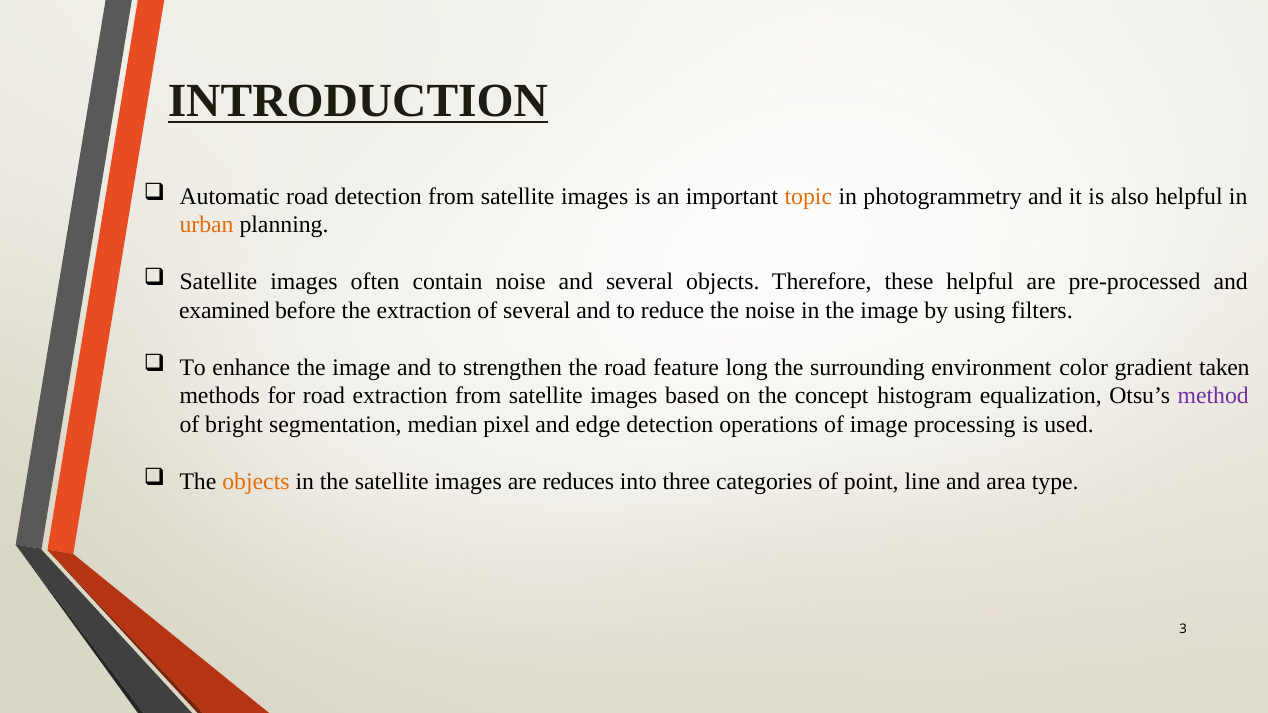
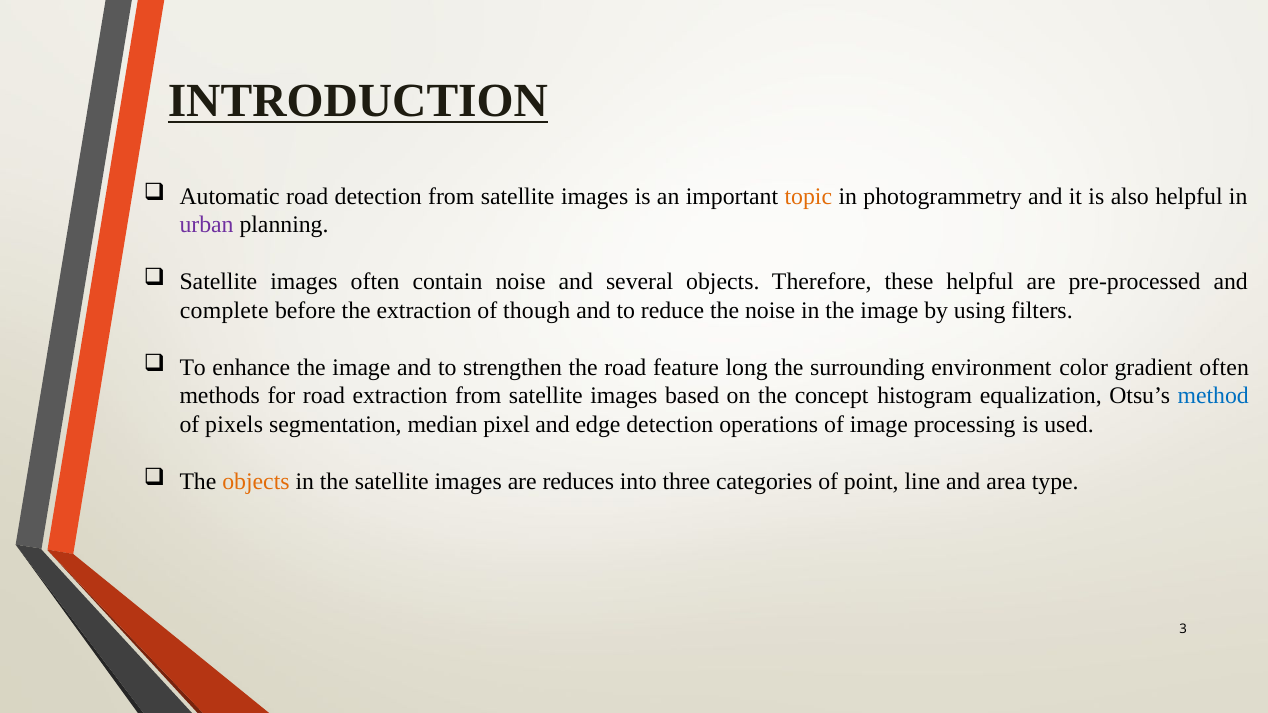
urban colour: orange -> purple
examined: examined -> complete
of several: several -> though
gradient taken: taken -> often
method colour: purple -> blue
bright: bright -> pixels
